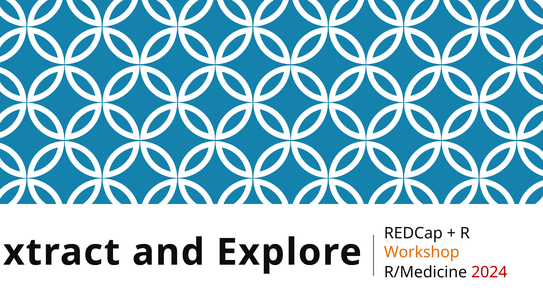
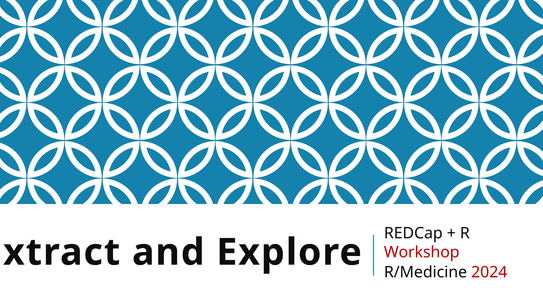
Workshop colour: orange -> red
